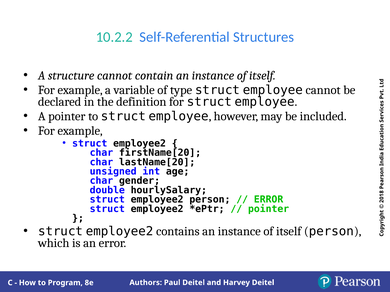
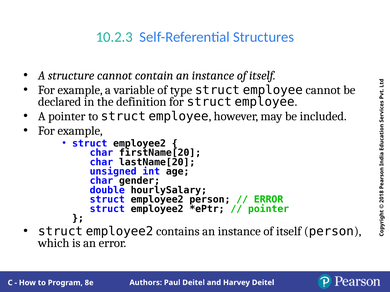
10.2.2: 10.2.2 -> 10.2.3
